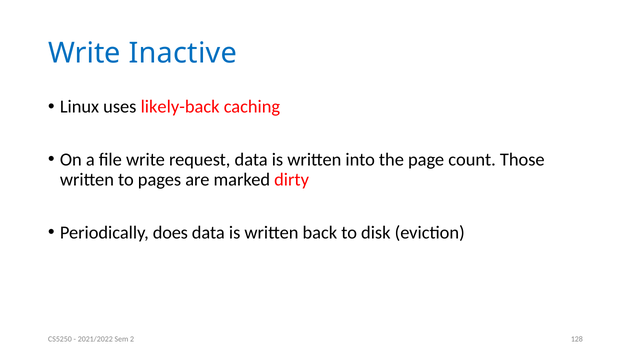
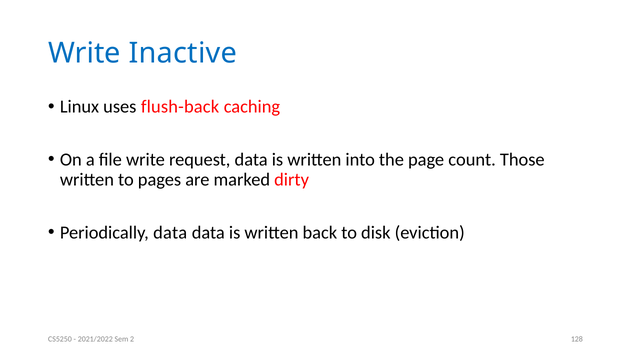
likely-back: likely-back -> flush-back
Periodically does: does -> data
